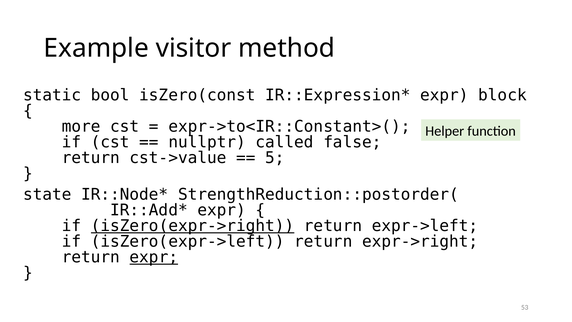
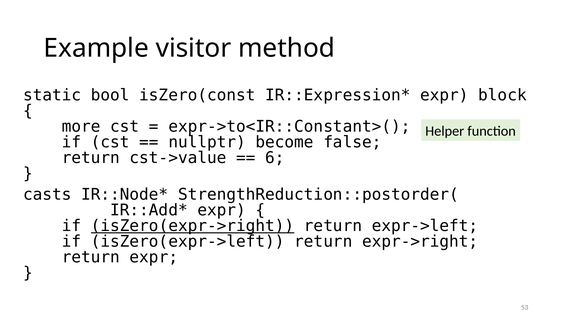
called: called -> become
5: 5 -> 6
state: state -> casts
expr at (154, 257) underline: present -> none
